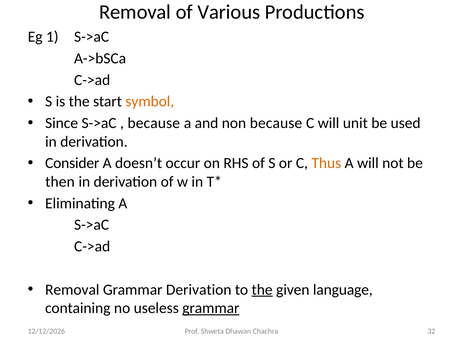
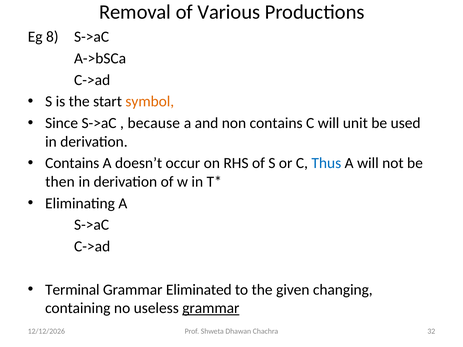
1: 1 -> 8
non because: because -> contains
Consider at (72, 163): Consider -> Contains
Thus colour: orange -> blue
Removal at (72, 290): Removal -> Terminal
Grammar Derivation: Derivation -> Eliminated
the at (262, 290) underline: present -> none
language: language -> changing
